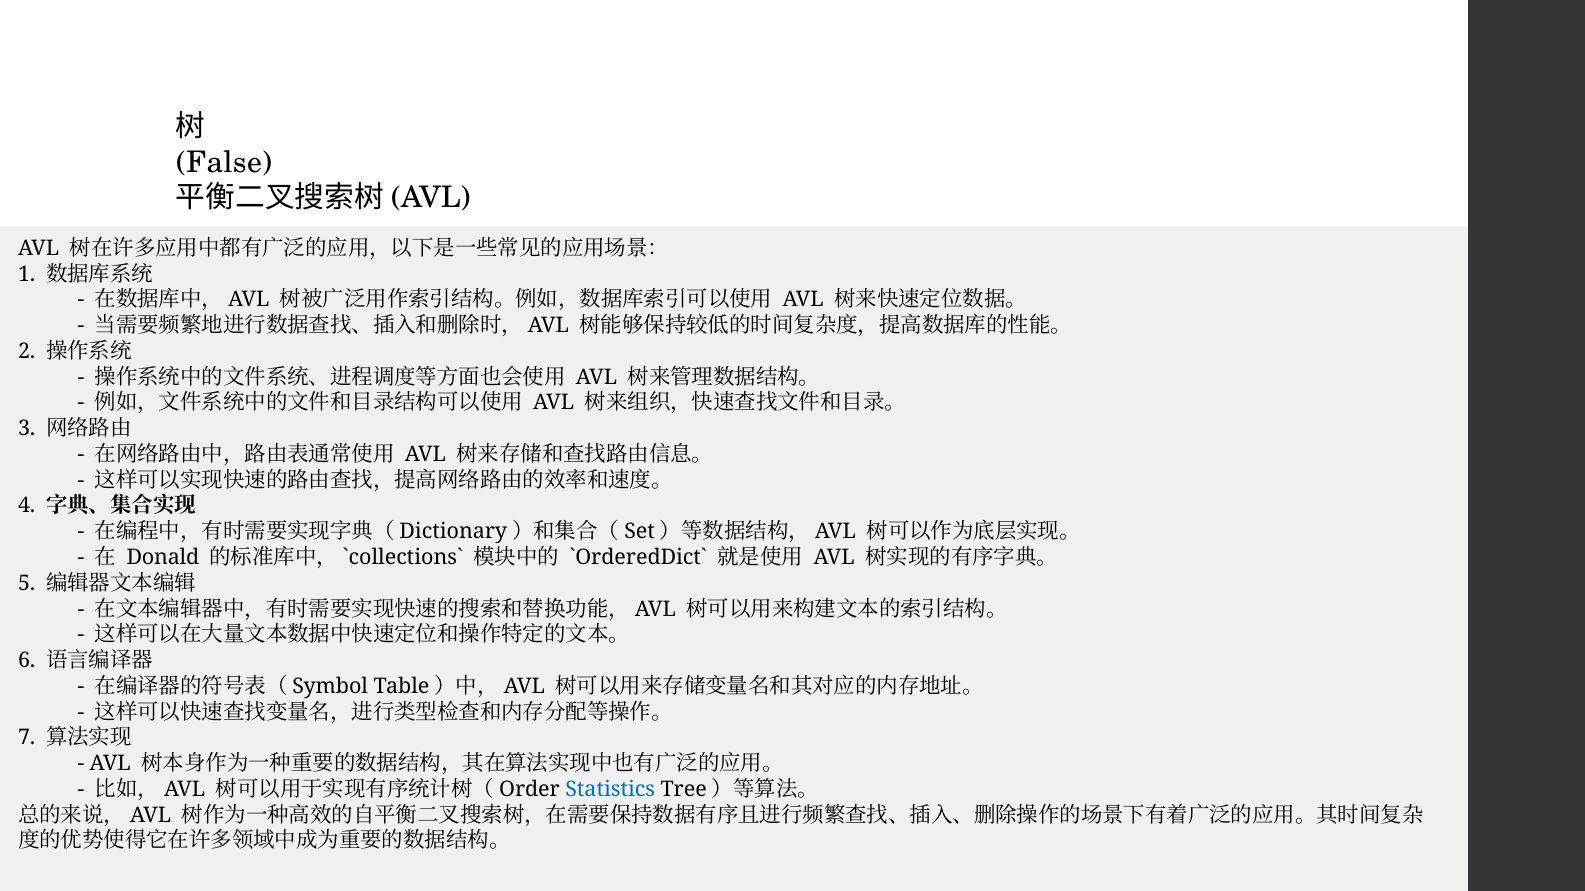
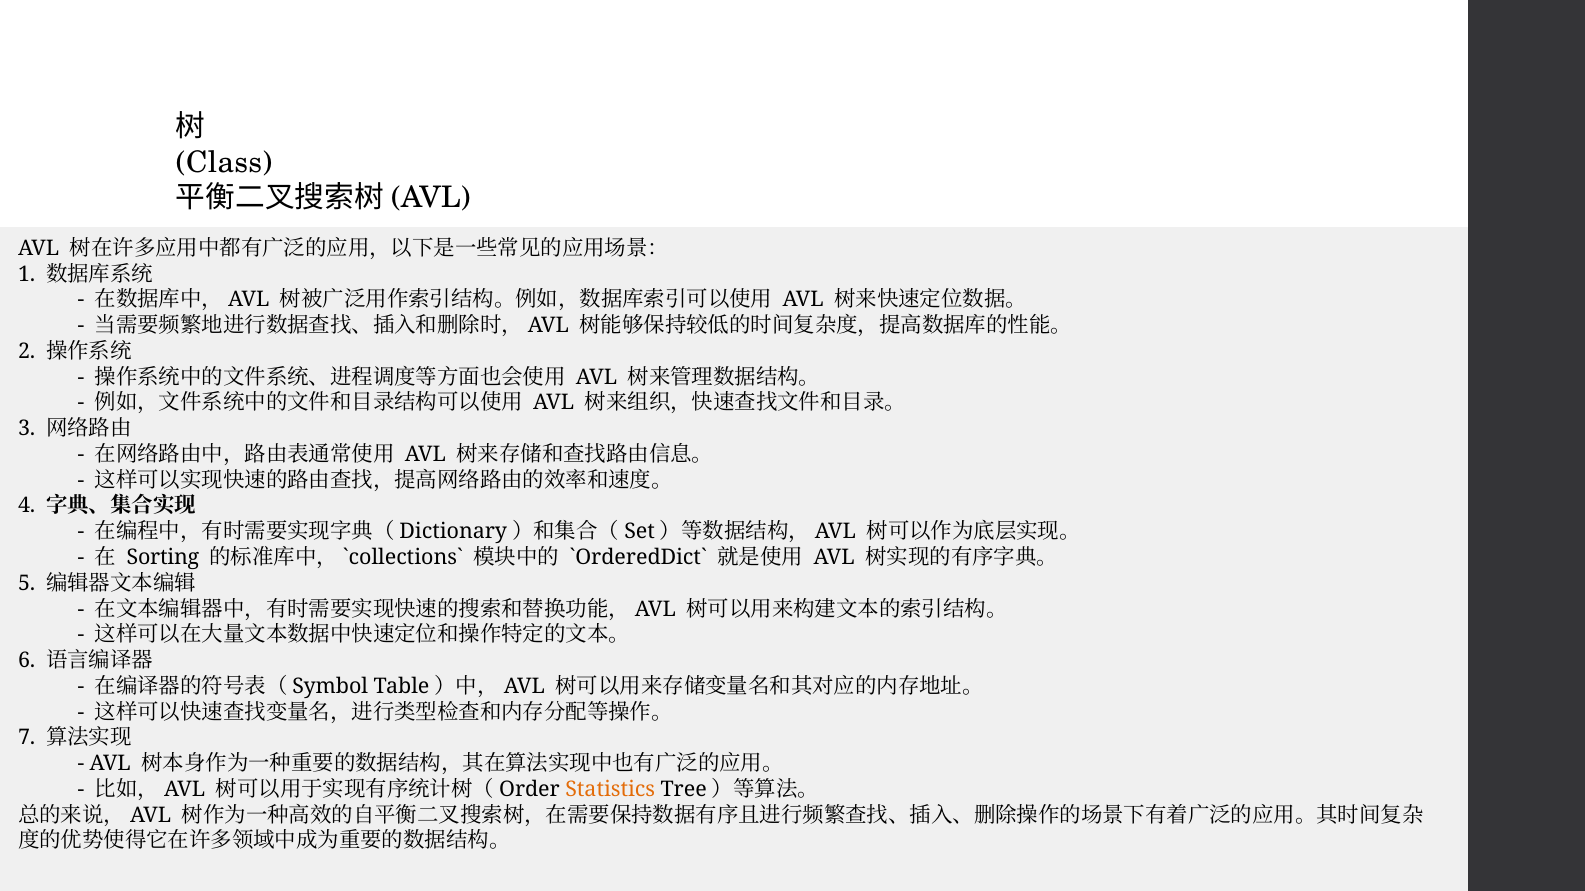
False: False -> Class
Donald: Donald -> Sorting
Statistics colour: blue -> orange
